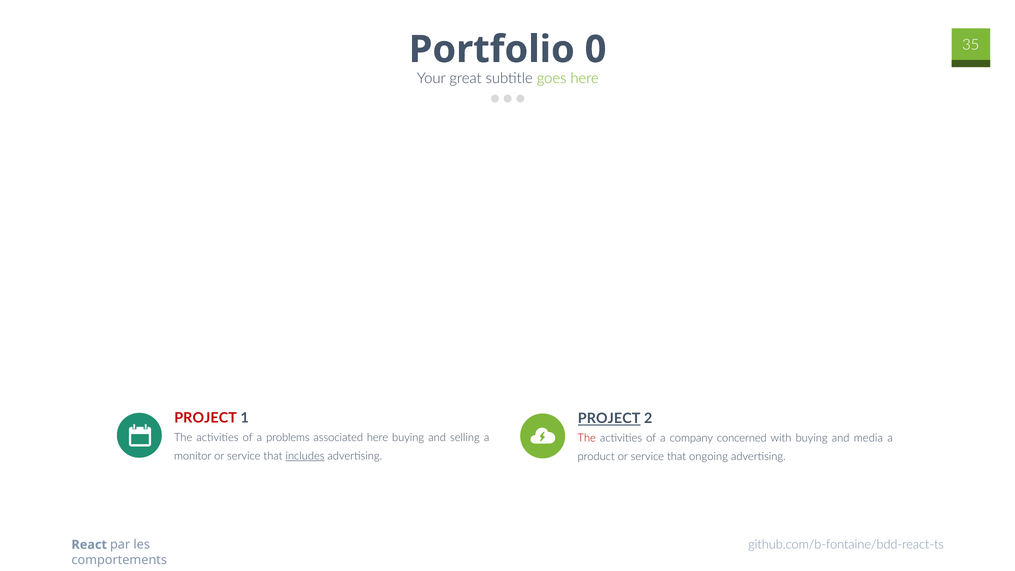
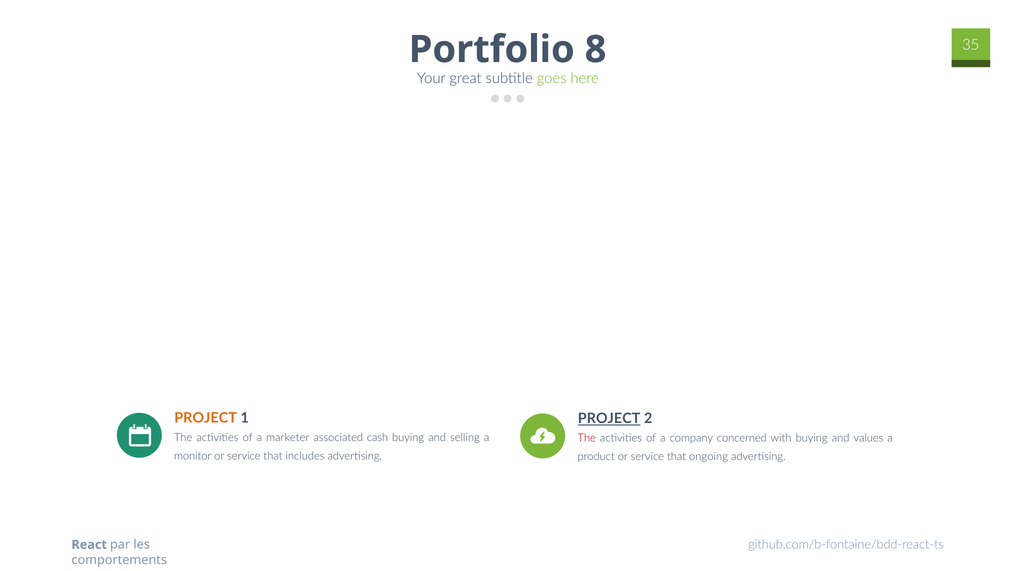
0: 0 -> 8
PROJECT at (206, 418) colour: red -> orange
problems: problems -> marketer
associated here: here -> cash
media: media -> values
includes underline: present -> none
